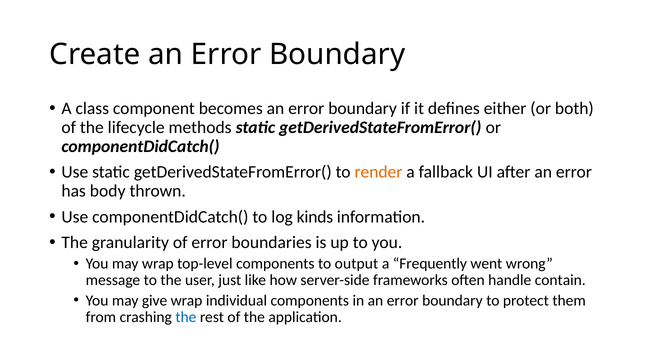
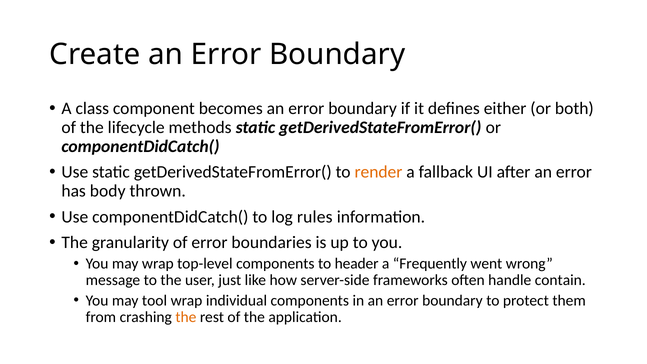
kinds: kinds -> rules
output: output -> header
give: give -> tool
the at (186, 317) colour: blue -> orange
